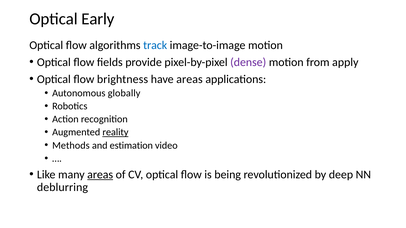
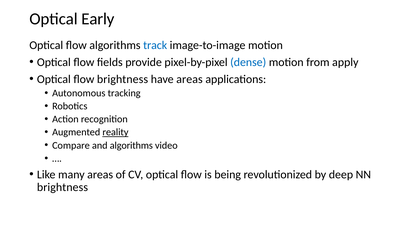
dense colour: purple -> blue
globally: globally -> tracking
Methods: Methods -> Compare
and estimation: estimation -> algorithms
areas at (100, 175) underline: present -> none
deblurring at (62, 188): deblurring -> brightness
